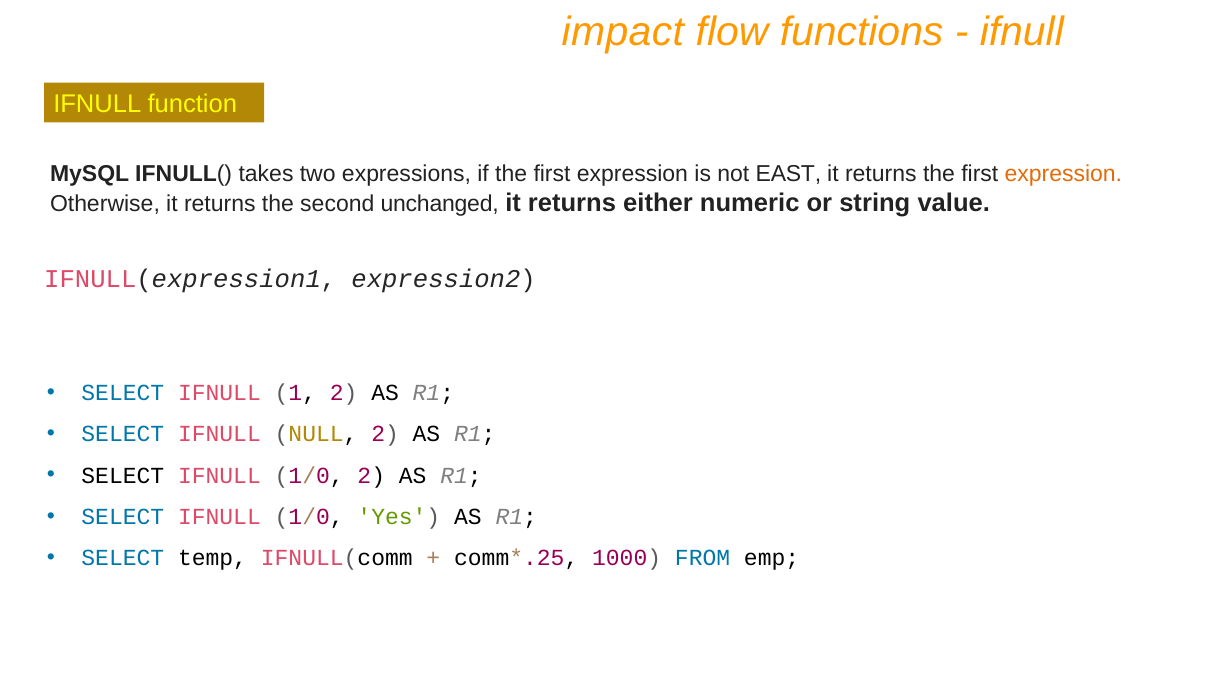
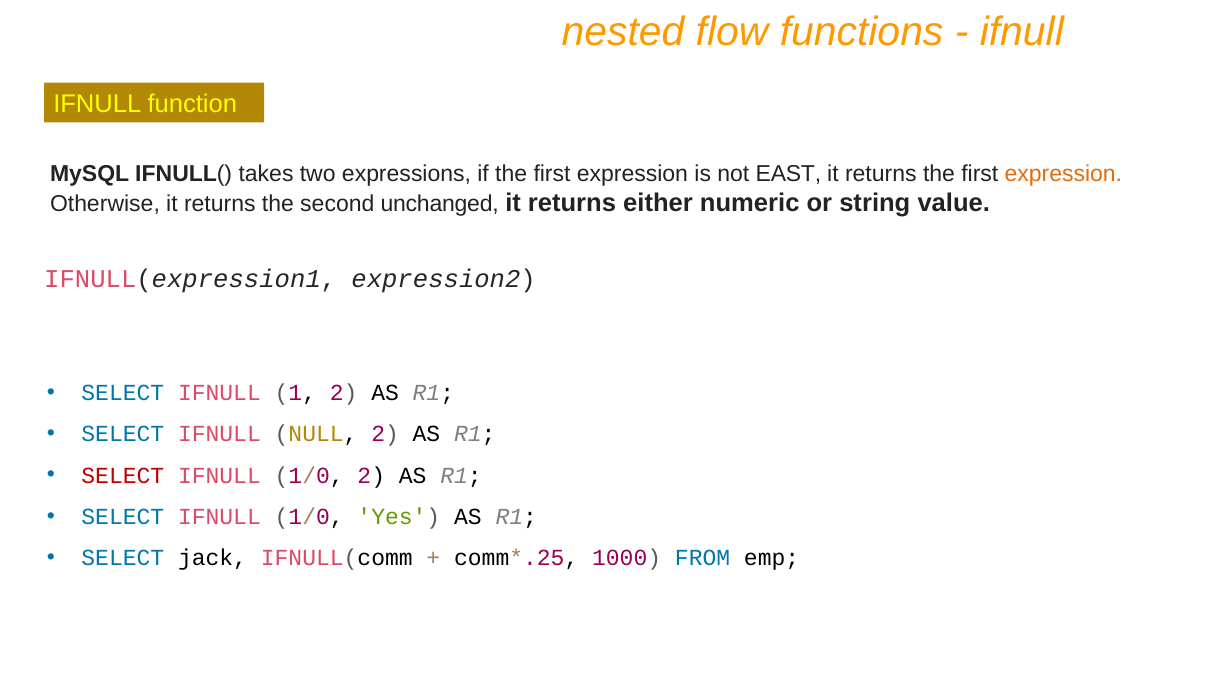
impact: impact -> nested
SELECT at (123, 476) colour: black -> red
temp: temp -> jack
